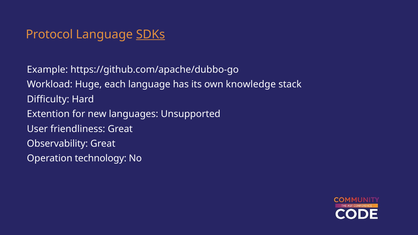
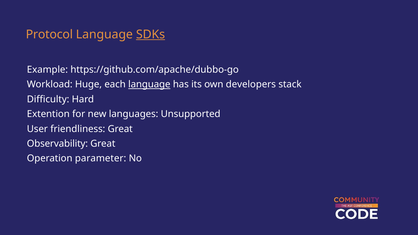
language at (149, 84) underline: none -> present
knowledge: knowledge -> developers
technology: technology -> parameter
